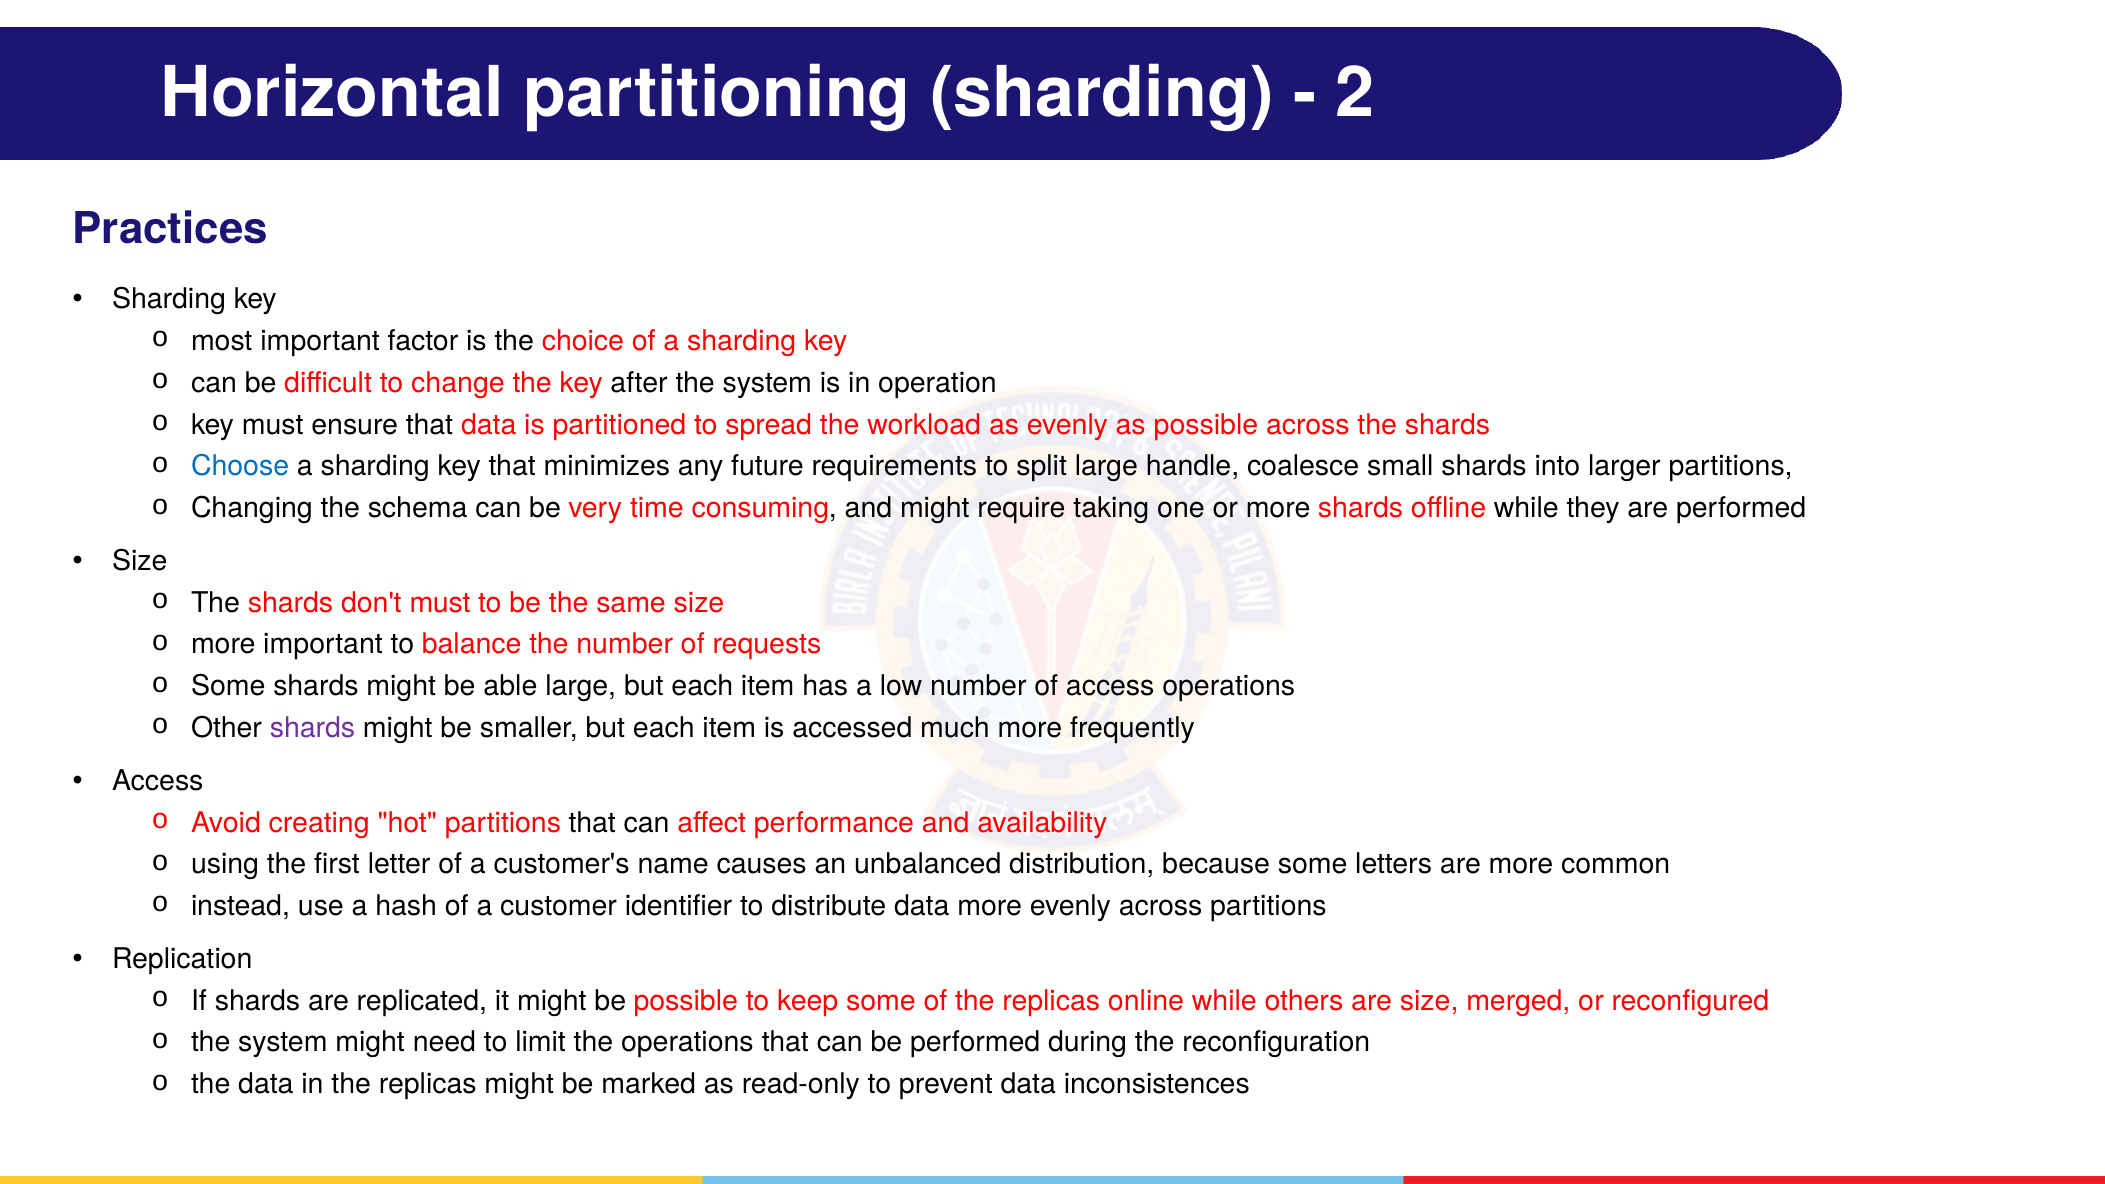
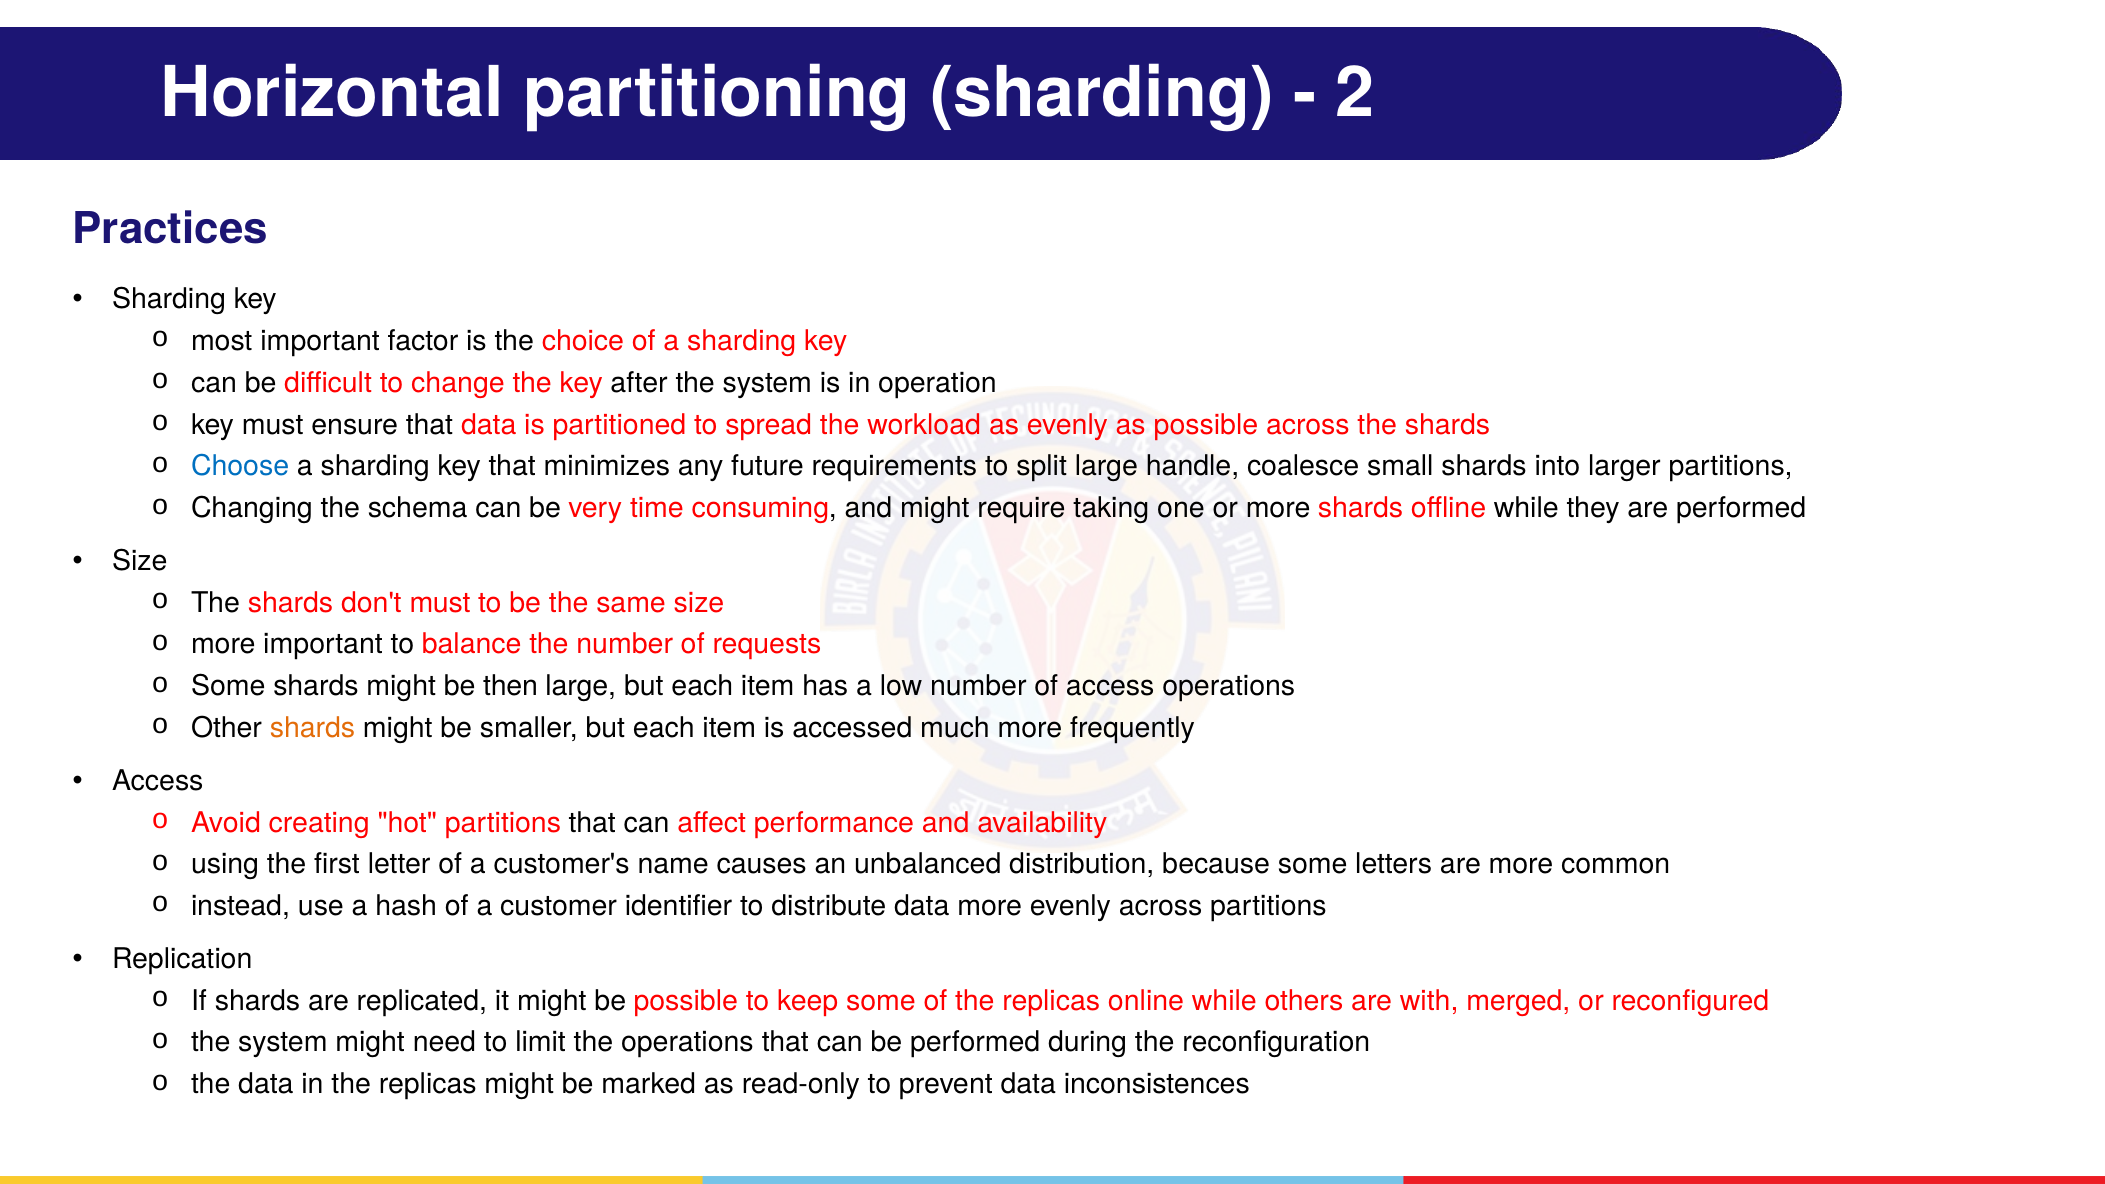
able: able -> then
shards at (313, 728) colour: purple -> orange
are size: size -> with
